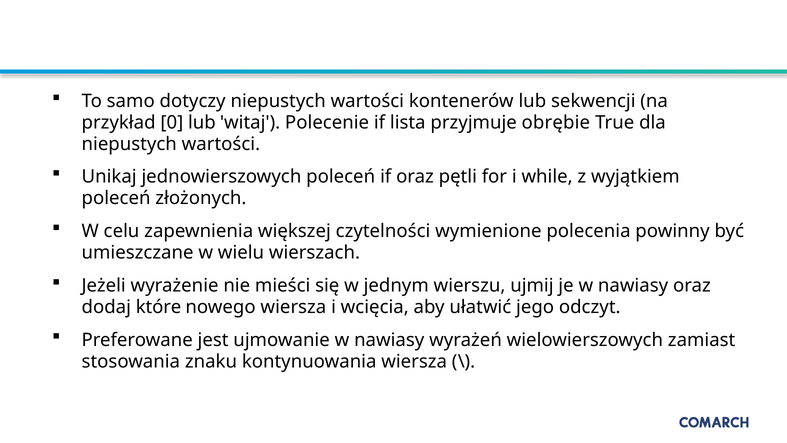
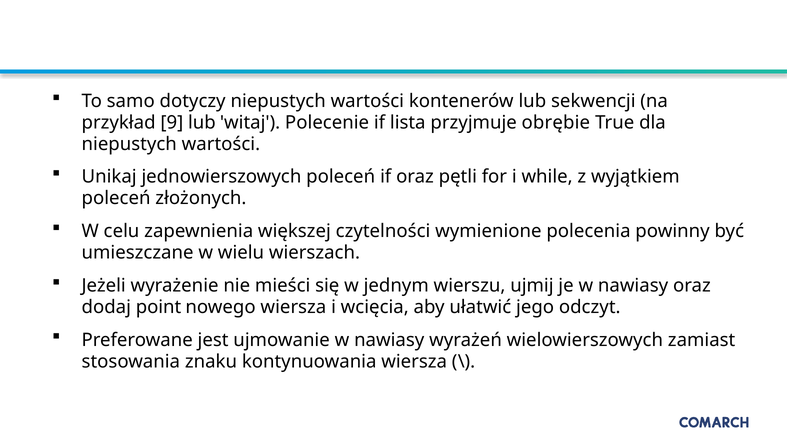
0: 0 -> 9
które: które -> point
